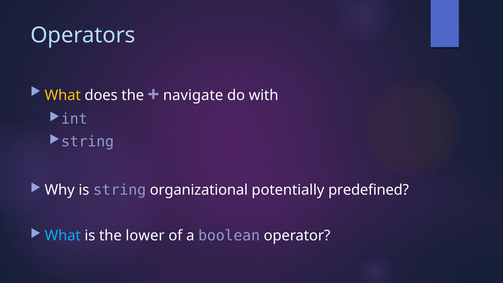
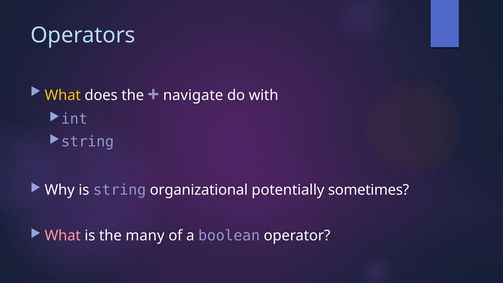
predefined: predefined -> sometimes
What at (63, 236) colour: light blue -> pink
lower: lower -> many
